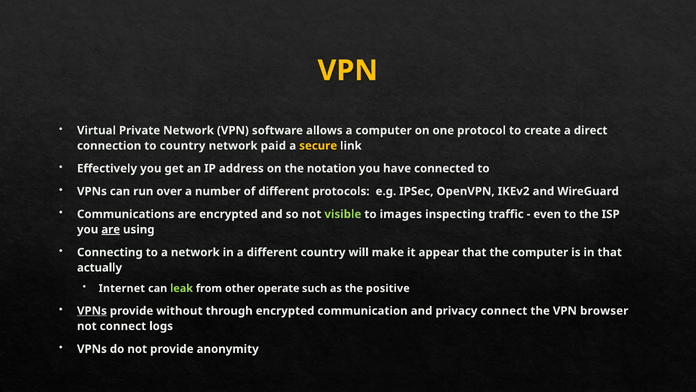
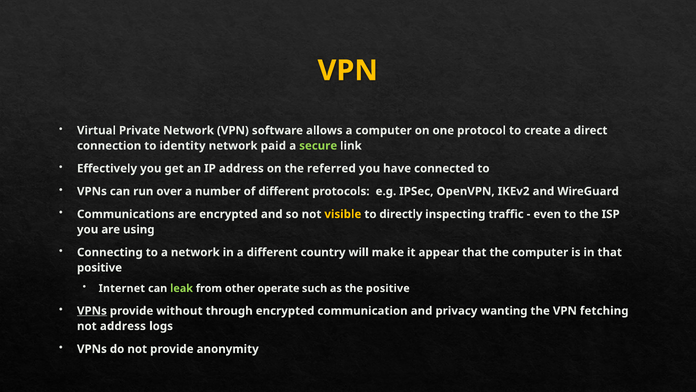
to country: country -> identity
secure colour: yellow -> light green
notation: notation -> referred
visible colour: light green -> yellow
images: images -> directly
are at (111, 229) underline: present -> none
actually at (99, 267): actually -> positive
privacy connect: connect -> wanting
browser: browser -> fetching
not connect: connect -> address
